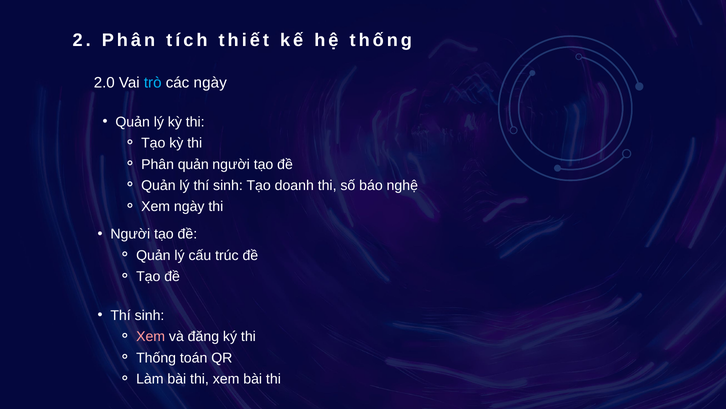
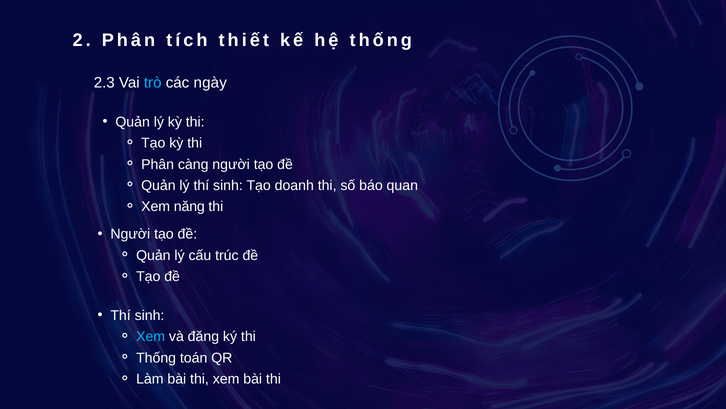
2.0: 2.0 -> 2.3
Phân quản: quản -> càng
nghệ: nghệ -> quan
Xem ngày: ngày -> năng
Xem at (151, 336) colour: pink -> light blue
